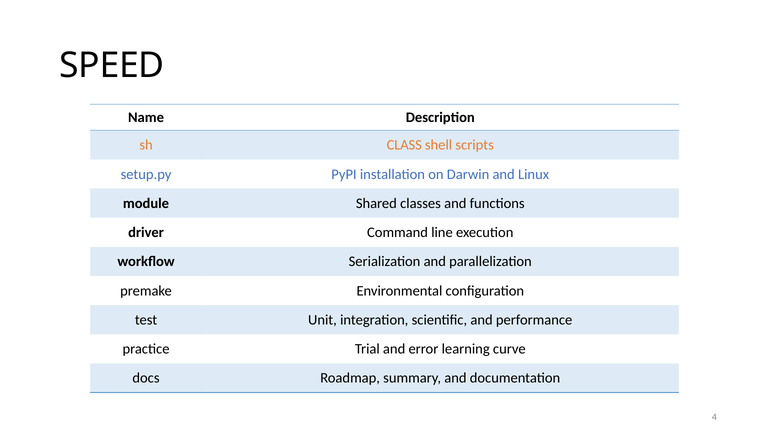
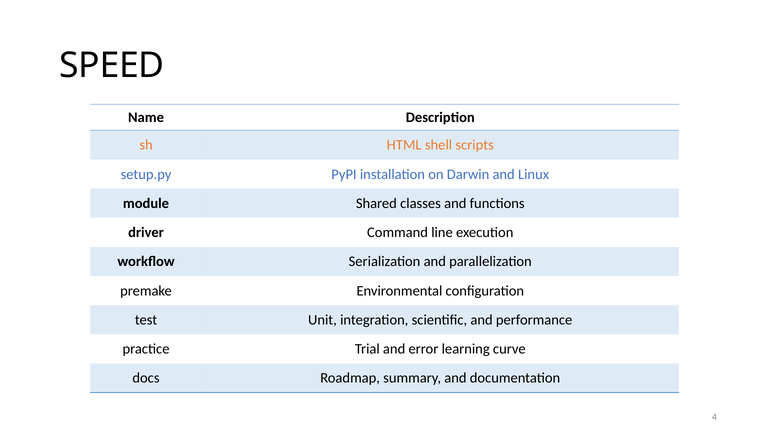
CLASS: CLASS -> HTML
